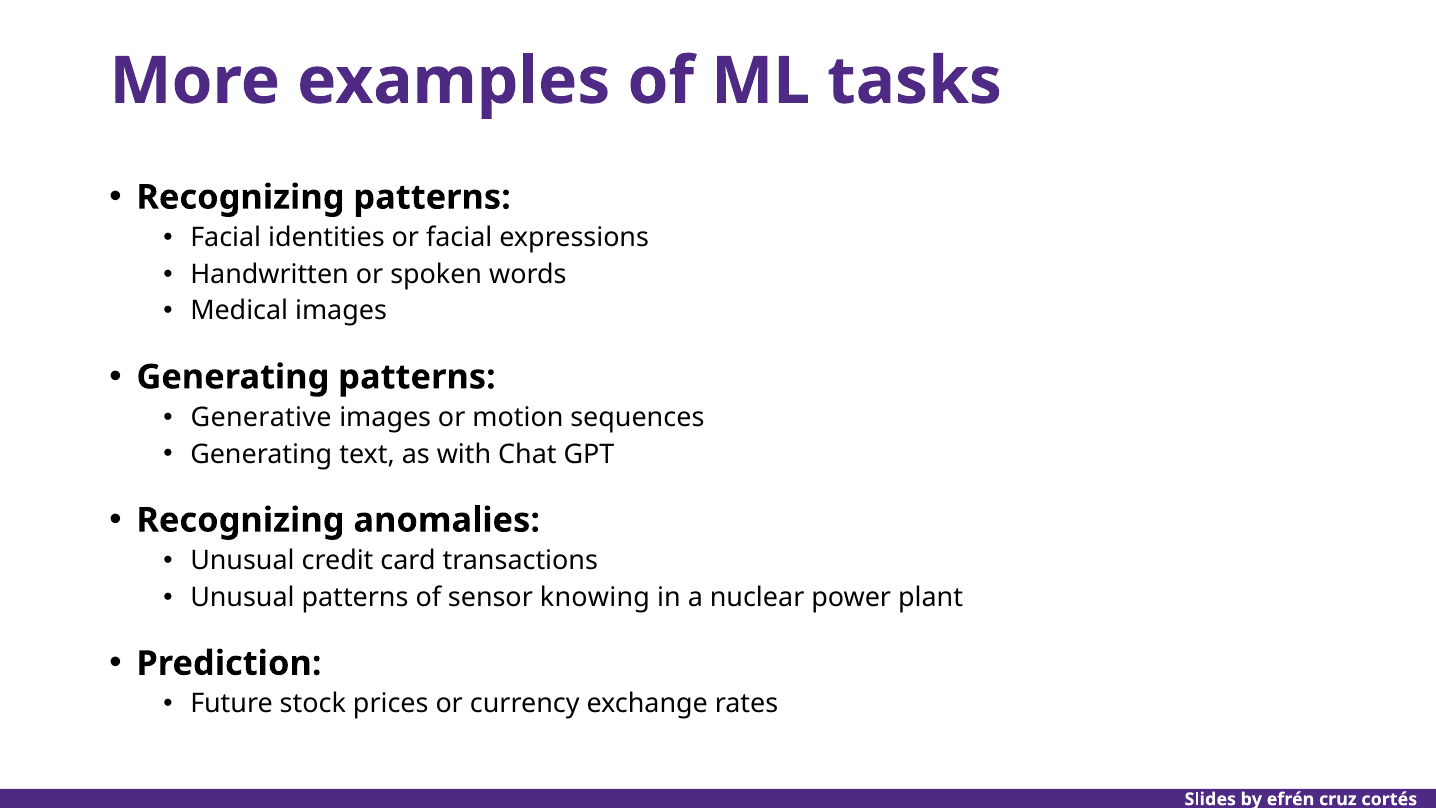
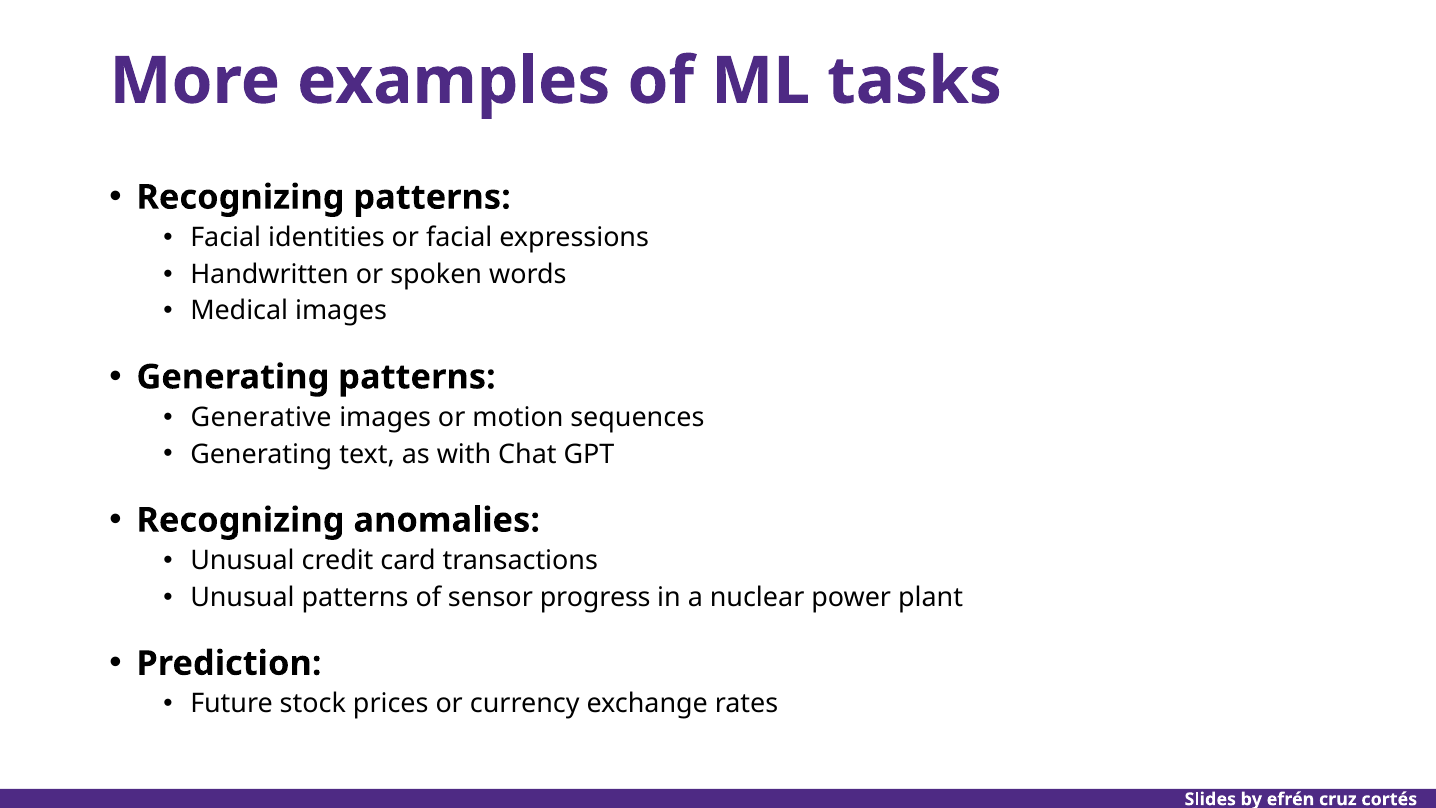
knowing: knowing -> progress
